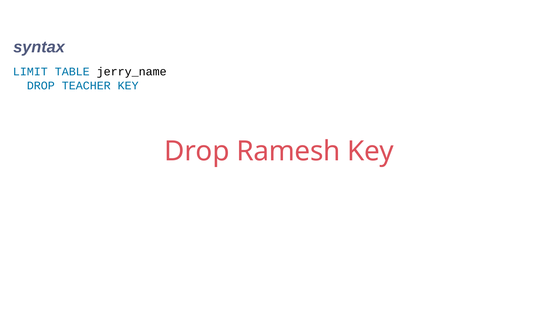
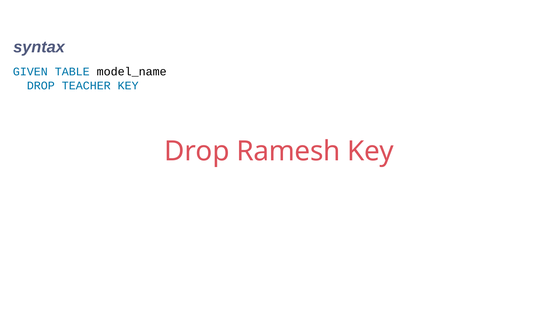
LIMIT: LIMIT -> GIVEN
jerry_name: jerry_name -> model_name
